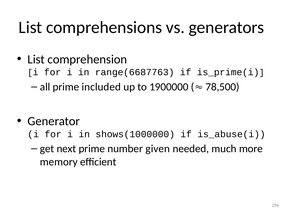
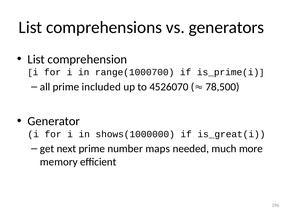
range(6687763: range(6687763 -> range(1000700
1900000: 1900000 -> 4526070
is_abuse(i: is_abuse(i -> is_great(i
given: given -> maps
